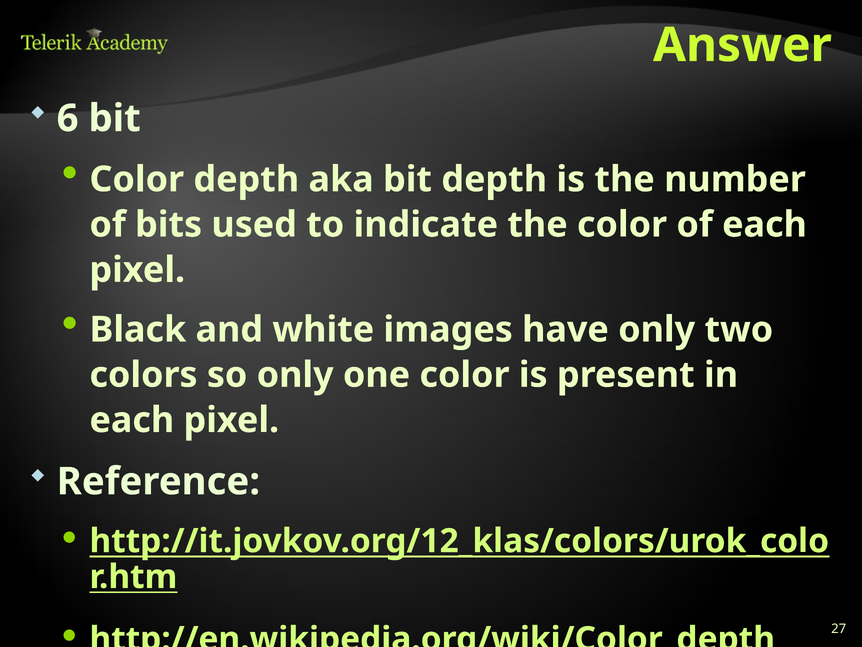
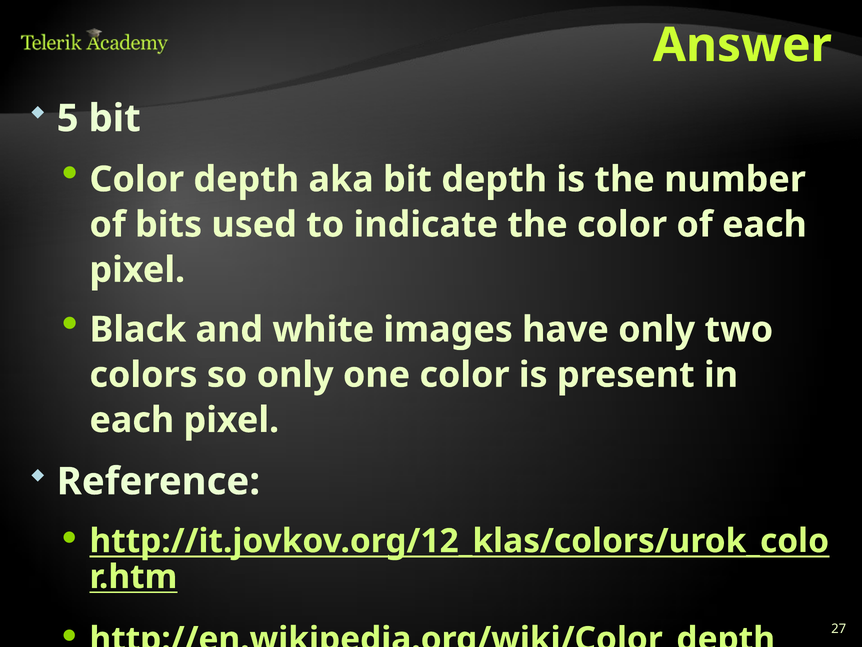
6: 6 -> 5
